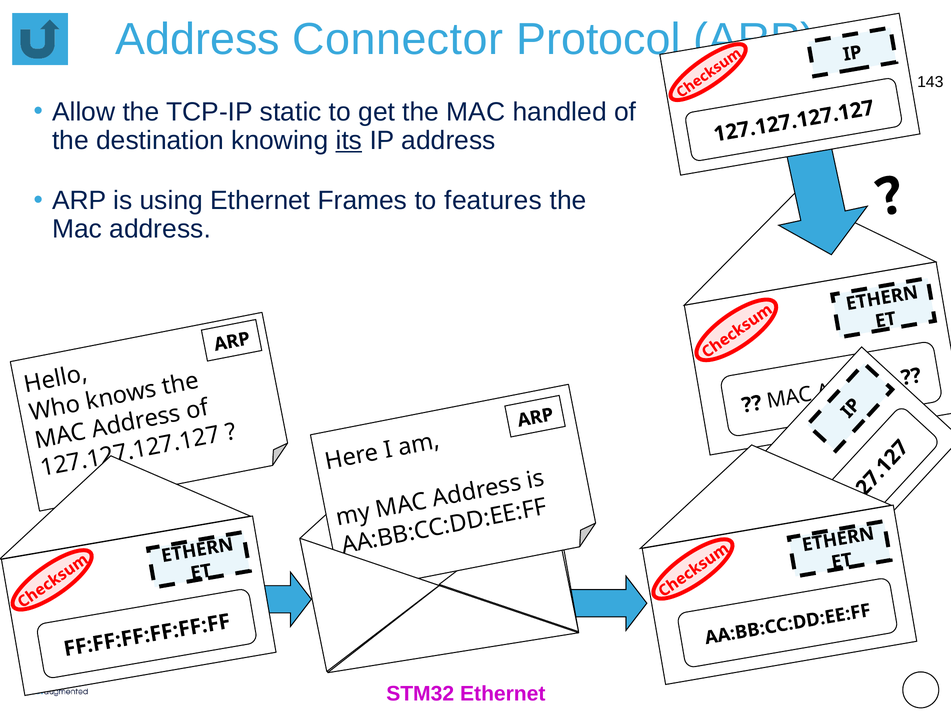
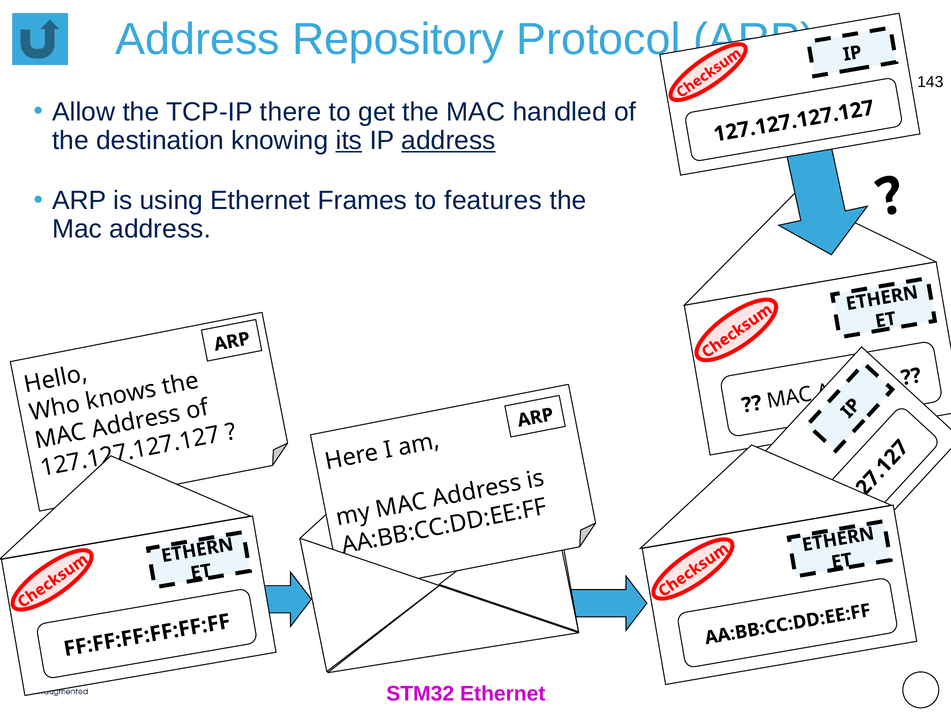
Connector: Connector -> Repository
static: static -> there
address at (448, 140) underline: none -> present
